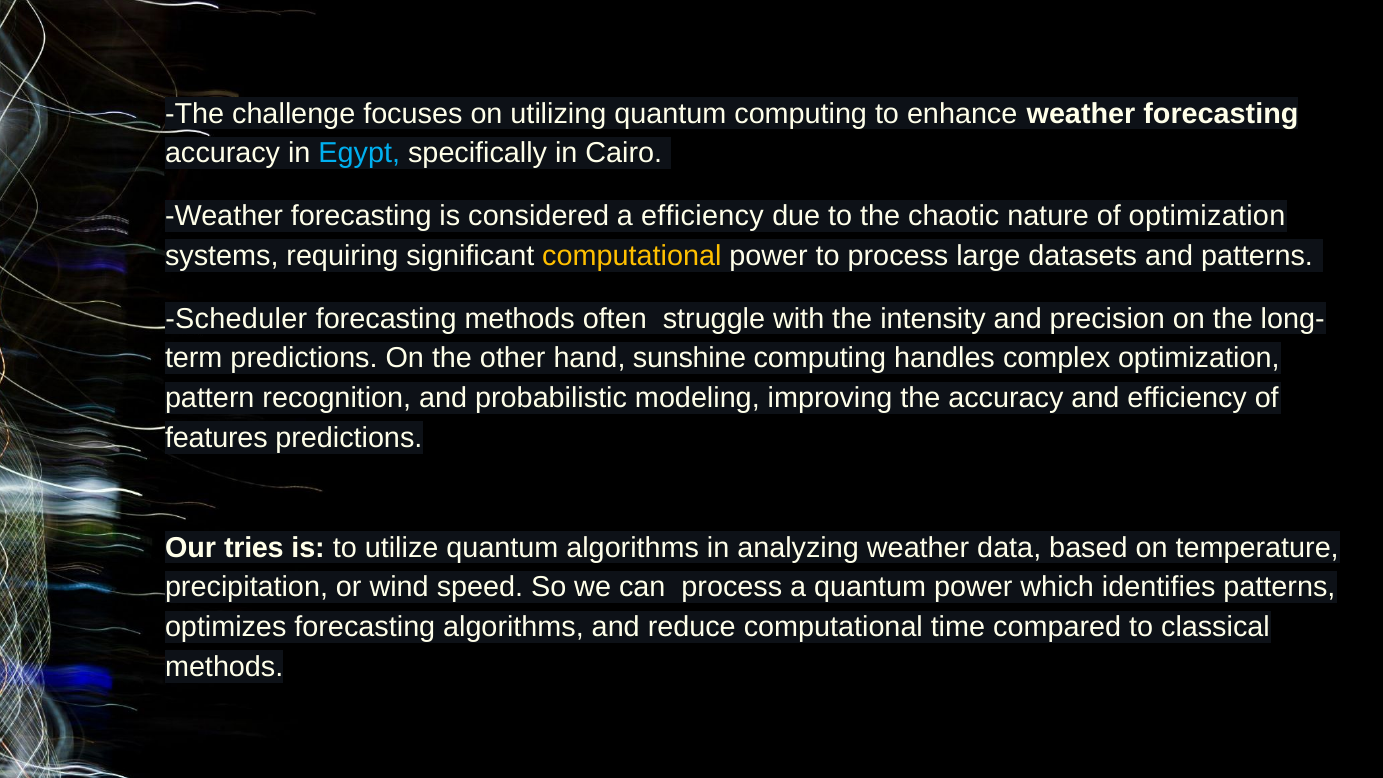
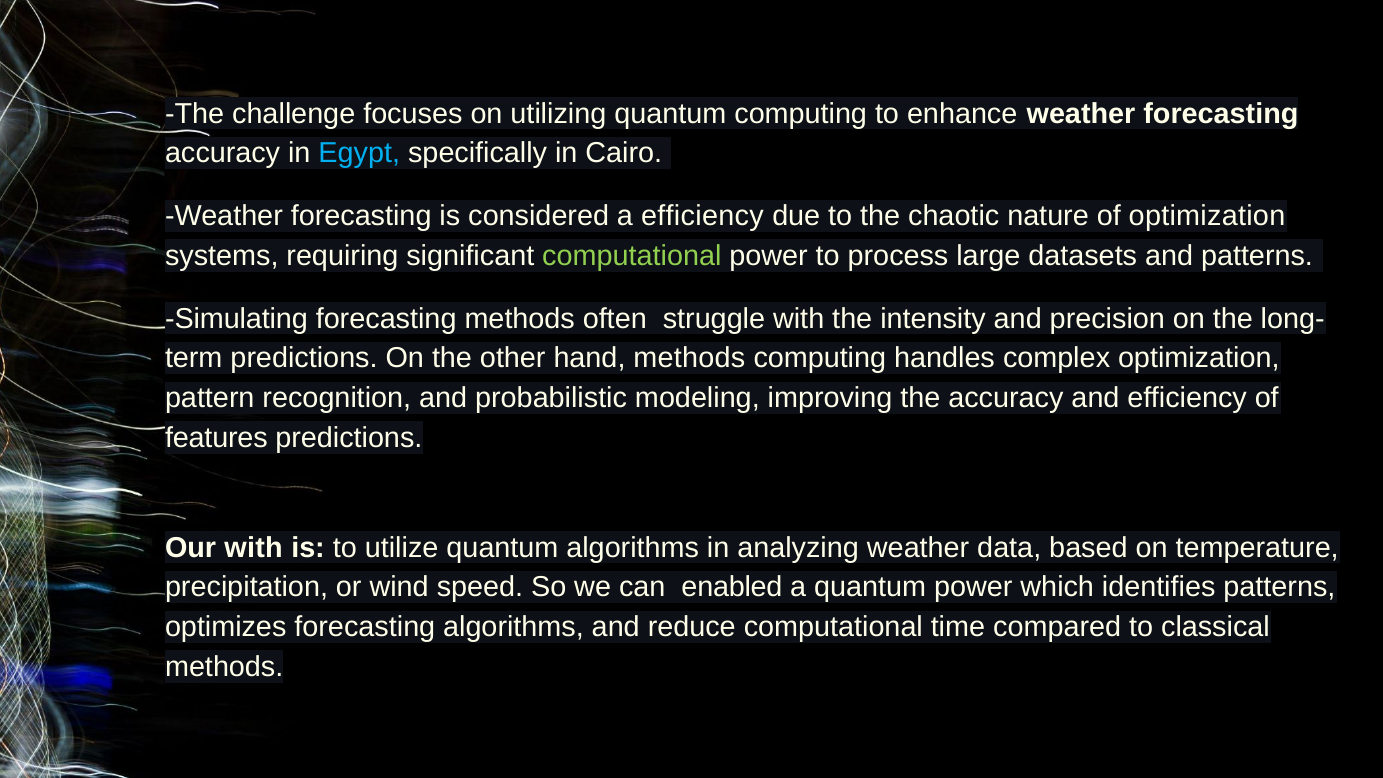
computational at (632, 256) colour: yellow -> light green
Scheduler: Scheduler -> Simulating
hand sunshine: sunshine -> methods
Our tries: tries -> with
can process: process -> enabled
